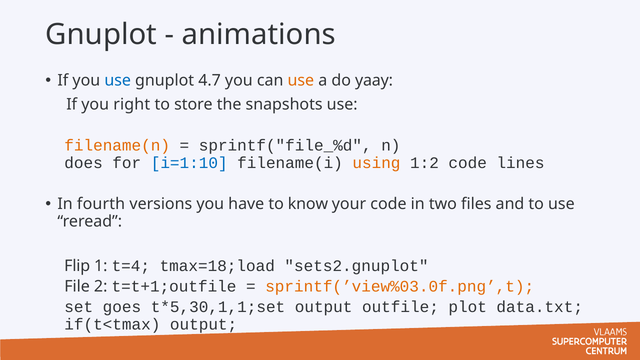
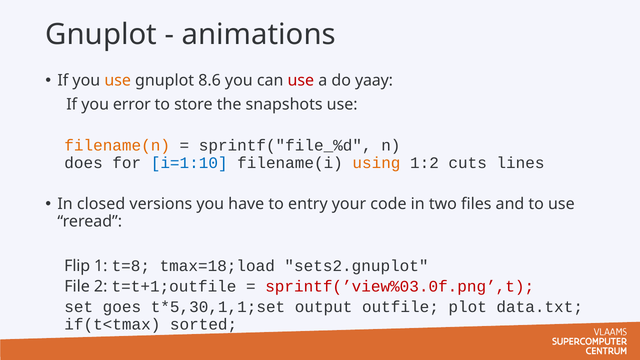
use at (118, 81) colour: blue -> orange
4.7: 4.7 -> 8.6
use at (301, 81) colour: orange -> red
right: right -> error
1:2 code: code -> cuts
fourth: fourth -> closed
know: know -> entry
t=4: t=4 -> t=8
sprintf(’view%03.0f.png’,t colour: orange -> red
if(t<tmax output: output -> sorted
